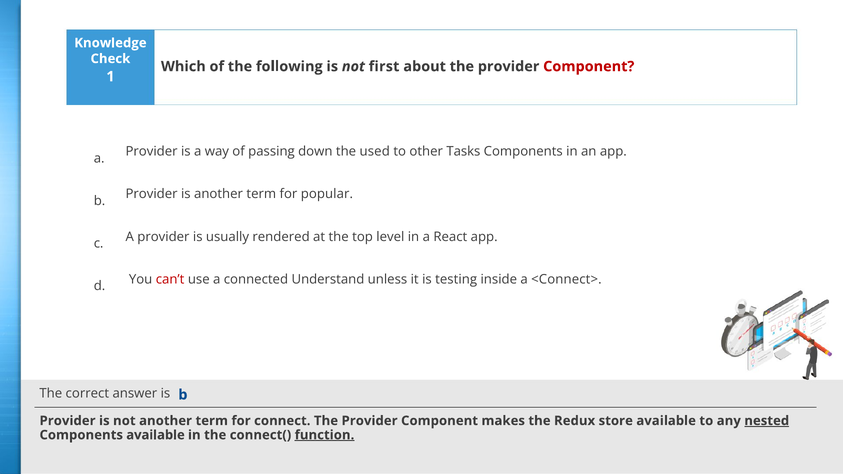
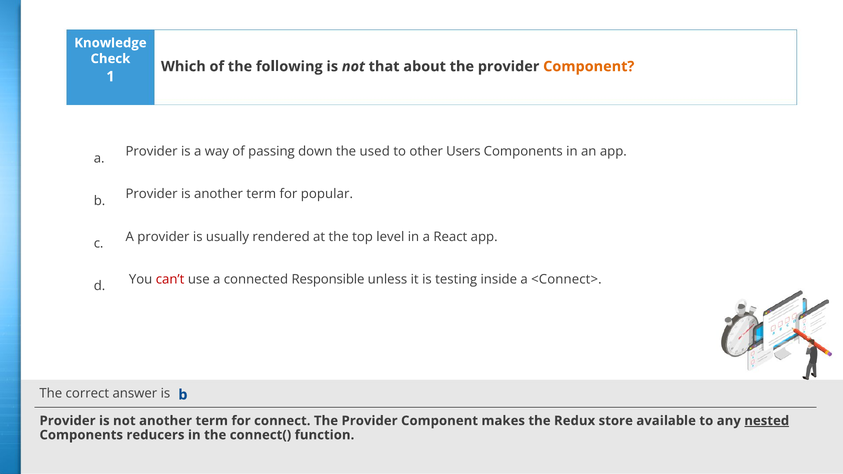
first: first -> that
Component at (589, 66) colour: red -> orange
Tasks: Tasks -> Users
Understand: Understand -> Responsible
Components available: available -> reducers
function underline: present -> none
